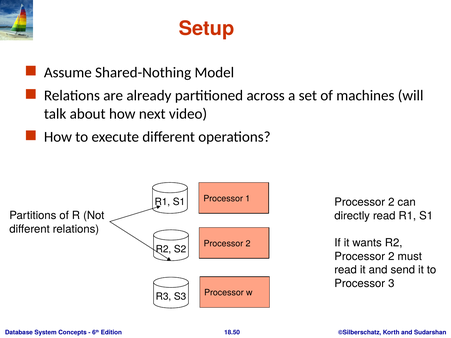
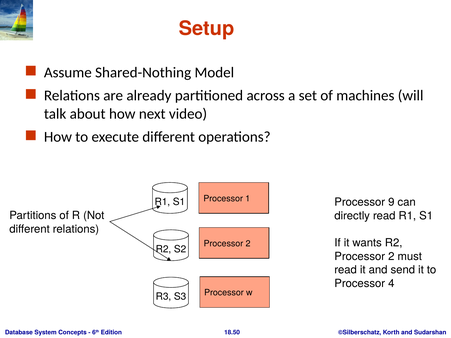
2 at (391, 202): 2 -> 9
3: 3 -> 4
